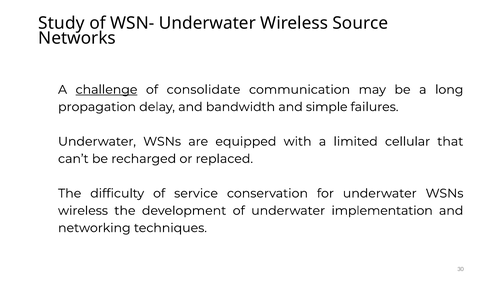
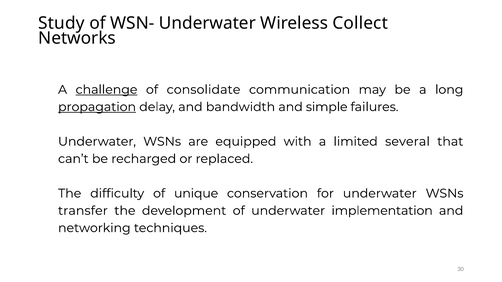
Source: Source -> Collect
propagation underline: none -> present
cellular: cellular -> several
service: service -> unique
wireless at (83, 211): wireless -> transfer
